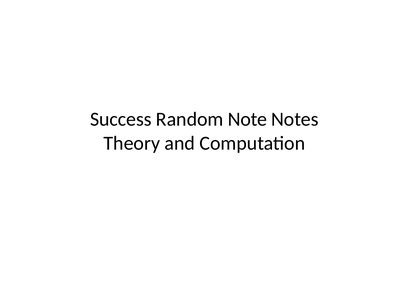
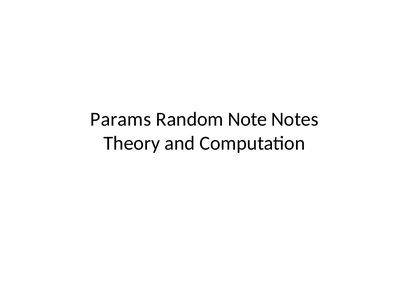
Success: Success -> Params
